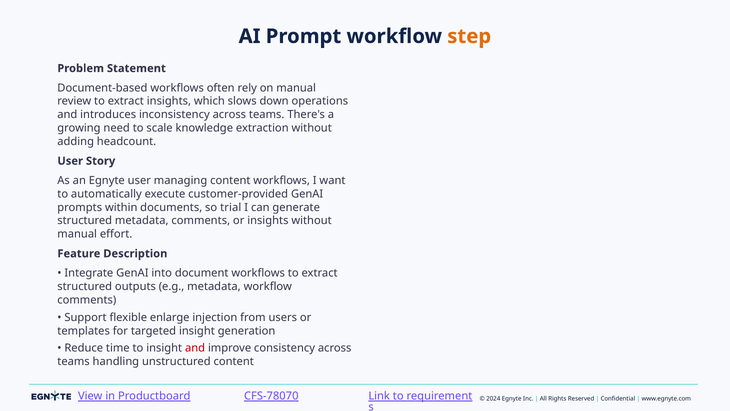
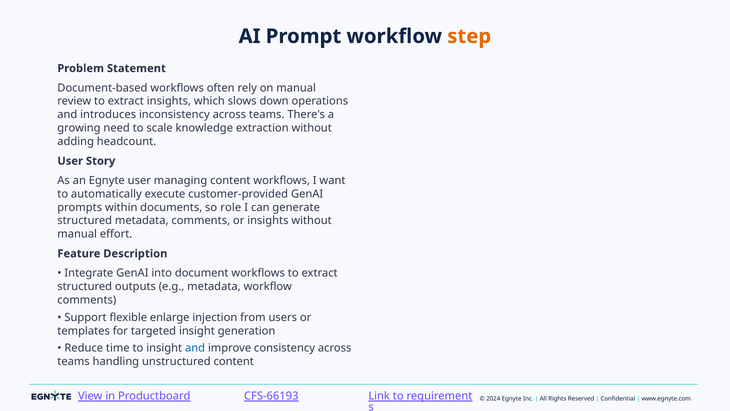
trial: trial -> role
and at (195, 348) colour: red -> blue
CFS-78070: CFS-78070 -> CFS-66193
